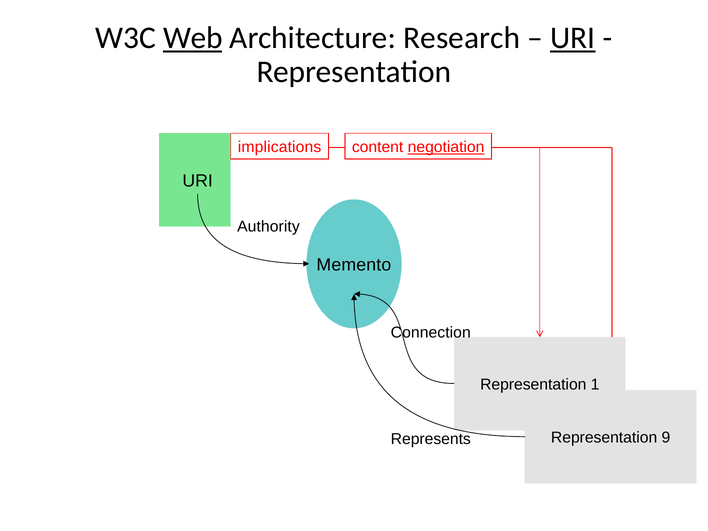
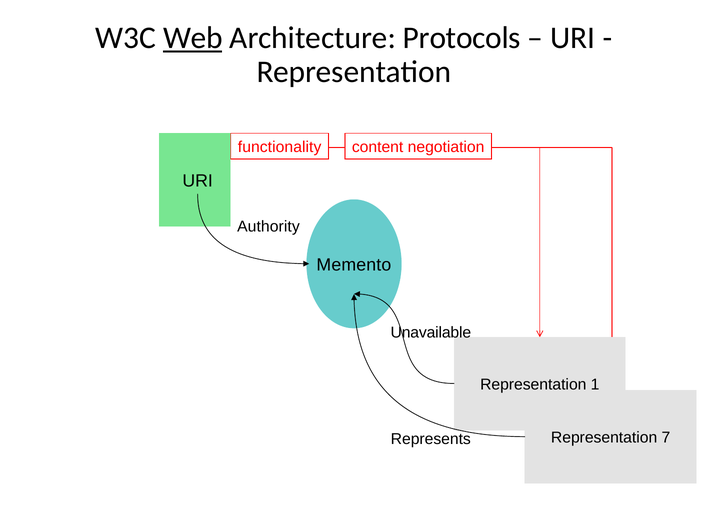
Research: Research -> Protocols
URI at (573, 38) underline: present -> none
implications: implications -> functionality
negotiation underline: present -> none
Connection: Connection -> Unavailable
9: 9 -> 7
